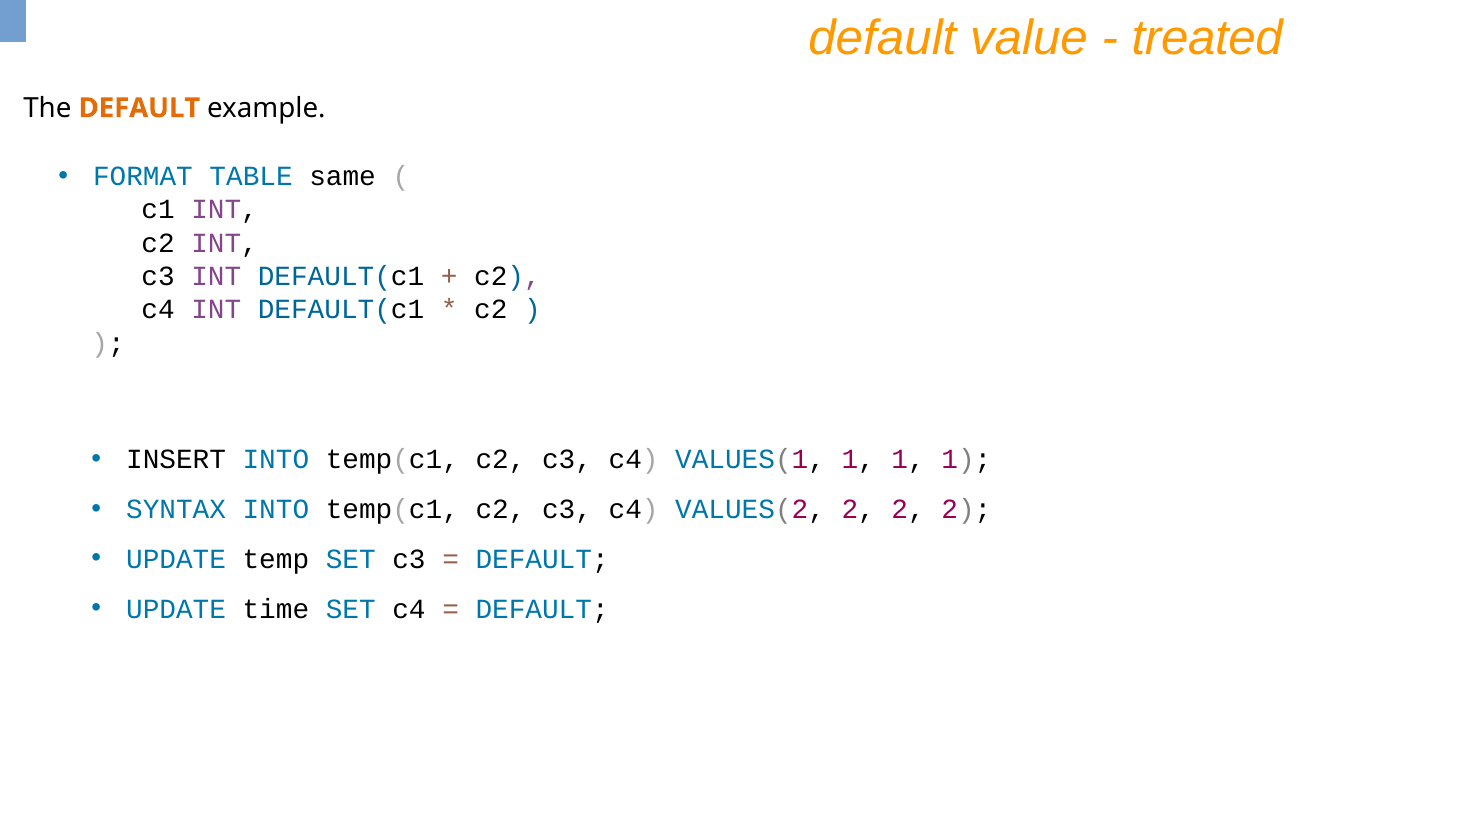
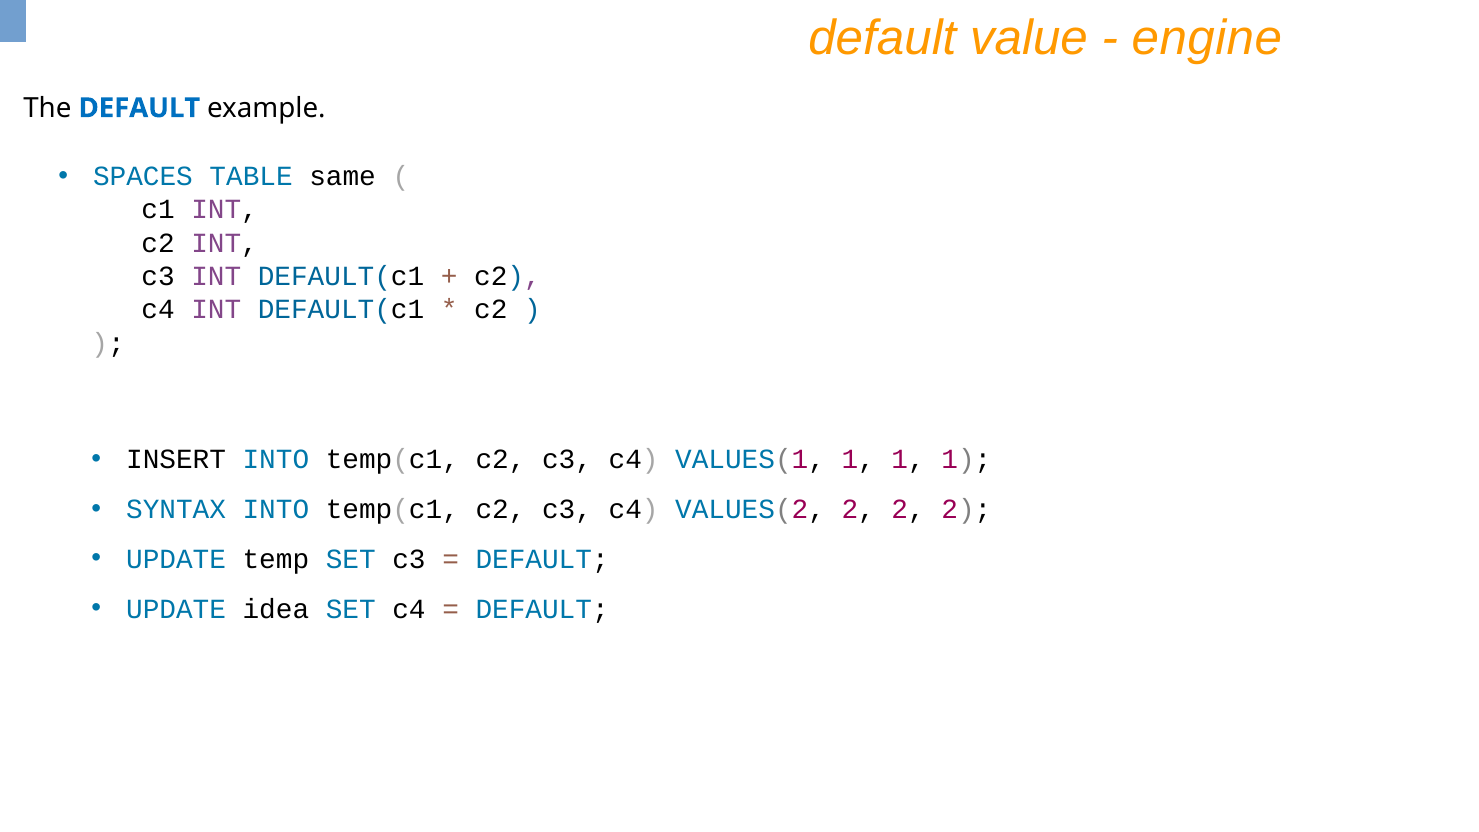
treated: treated -> engine
DEFAULT at (139, 108) colour: orange -> blue
FORMAT: FORMAT -> SPACES
time: time -> idea
